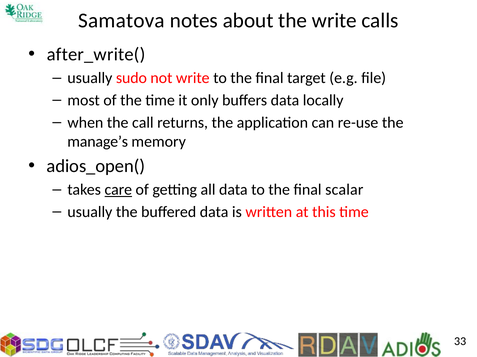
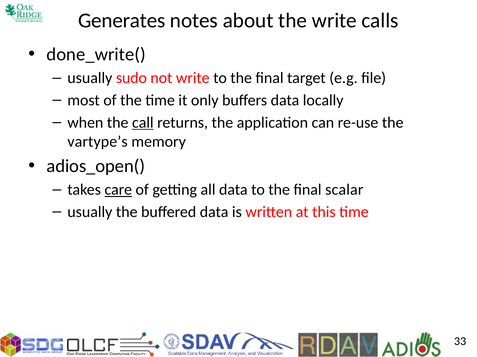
Samatova: Samatova -> Generates
after_write(: after_write( -> done_write(
call underline: none -> present
manage’s: manage’s -> vartype’s
